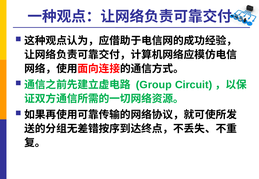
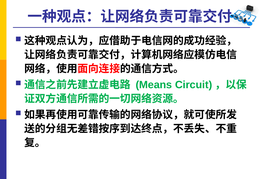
Group: Group -> Means
